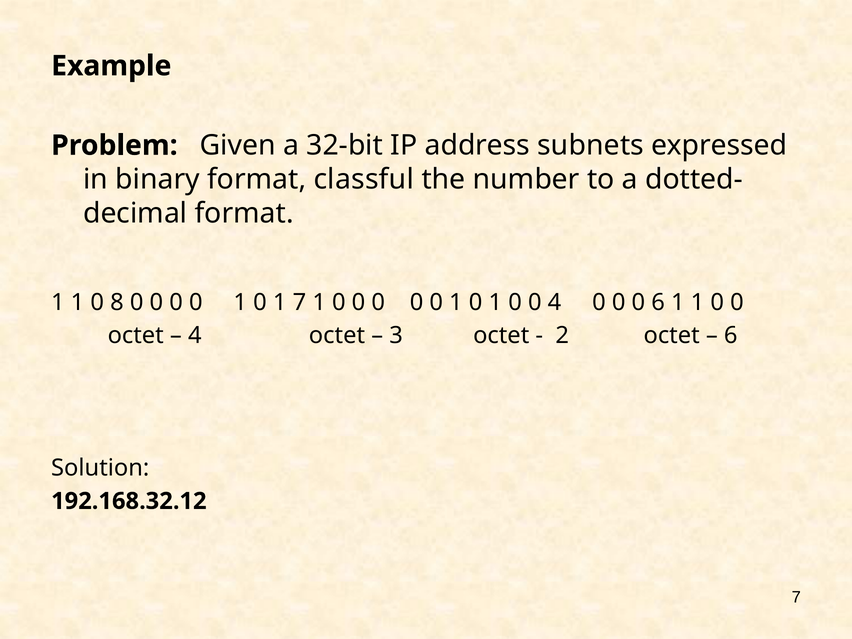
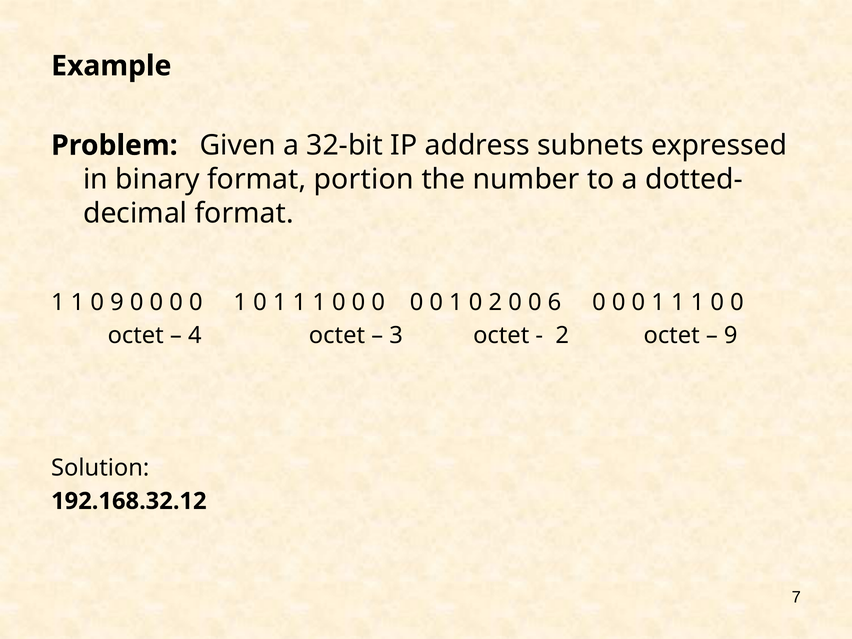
classful: classful -> portion
0 8: 8 -> 9
1 0 1 7: 7 -> 1
1 at (495, 302): 1 -> 2
0 4: 4 -> 6
6 at (658, 302): 6 -> 1
6 at (731, 335): 6 -> 9
